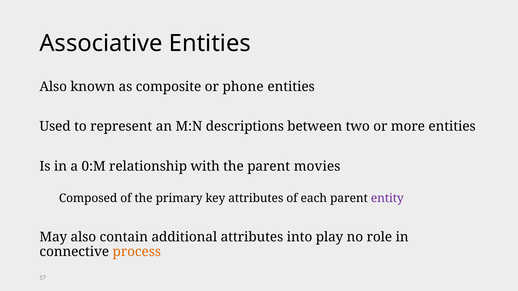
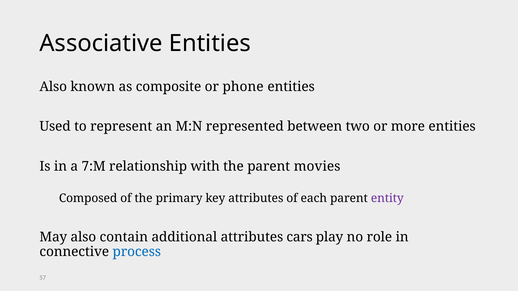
descriptions: descriptions -> represented
0:M: 0:M -> 7:M
into: into -> cars
process colour: orange -> blue
